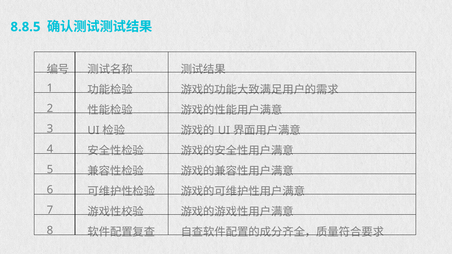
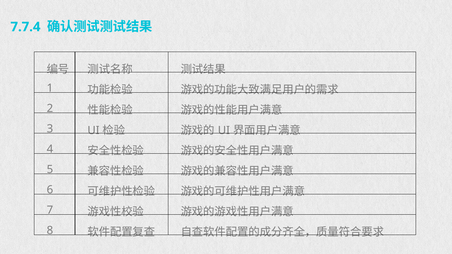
8.8.5: 8.8.5 -> 7.7.4
